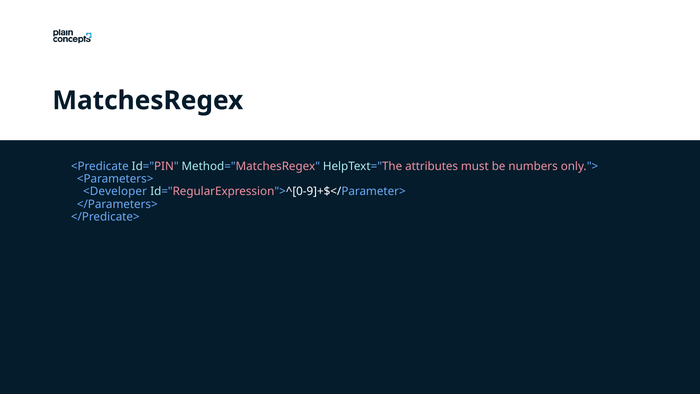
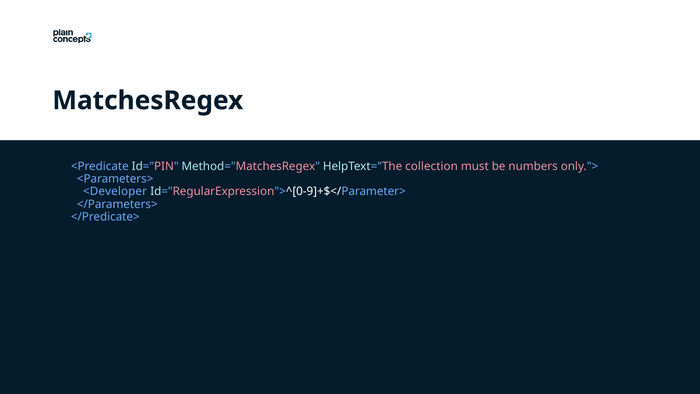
attributes: attributes -> collection
